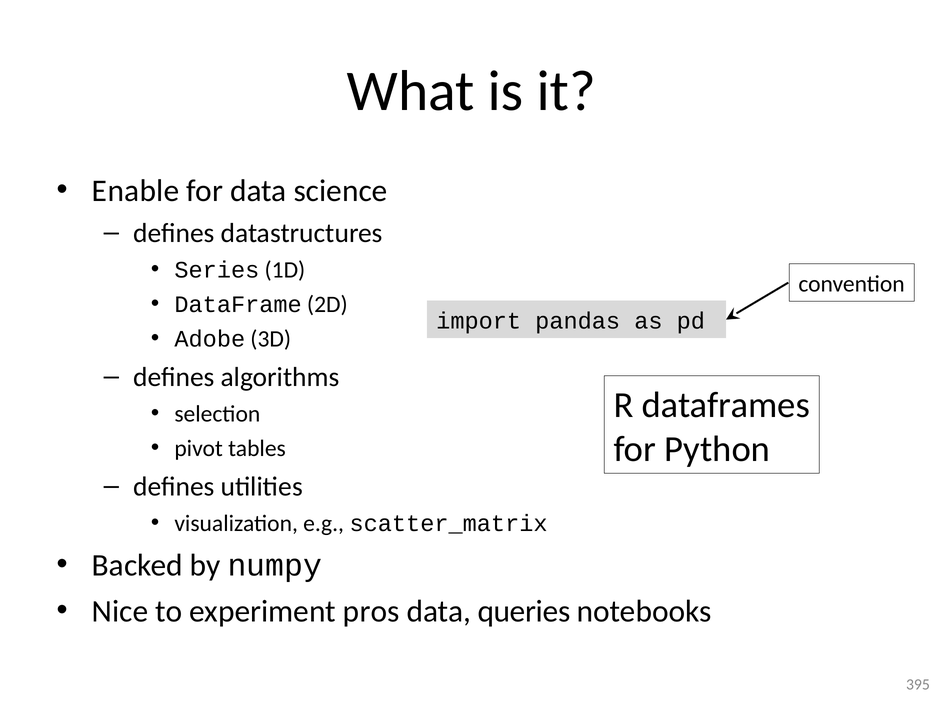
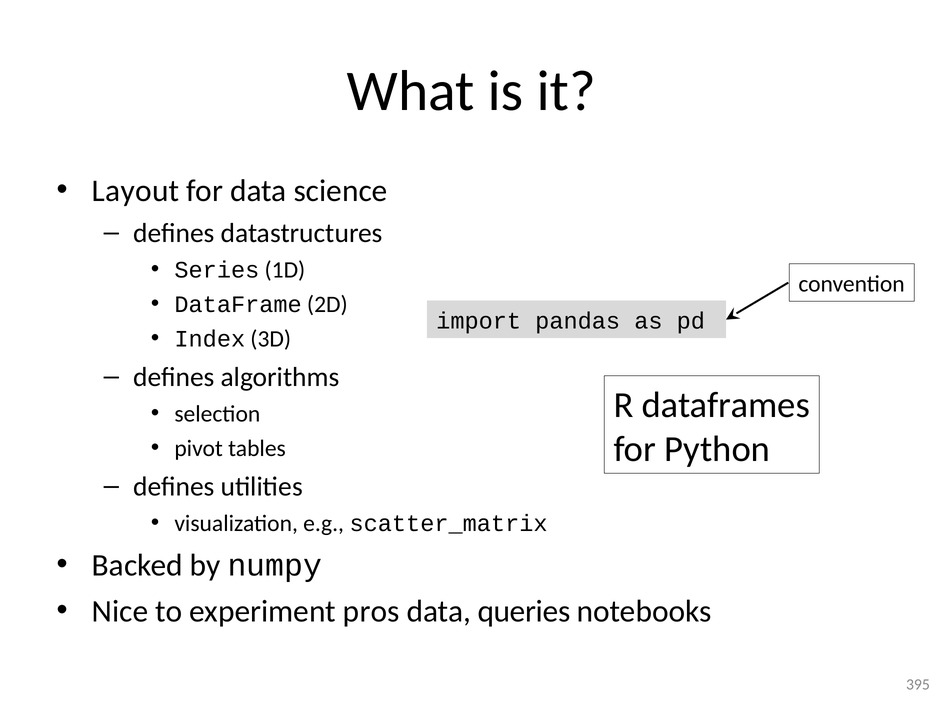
Enable: Enable -> Layout
Adobe: Adobe -> Index
